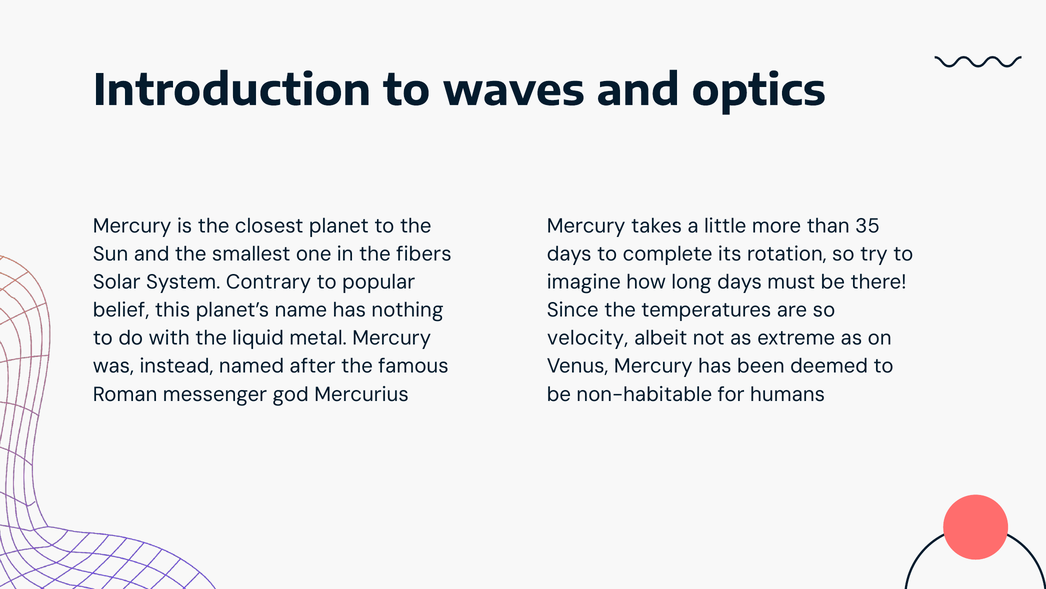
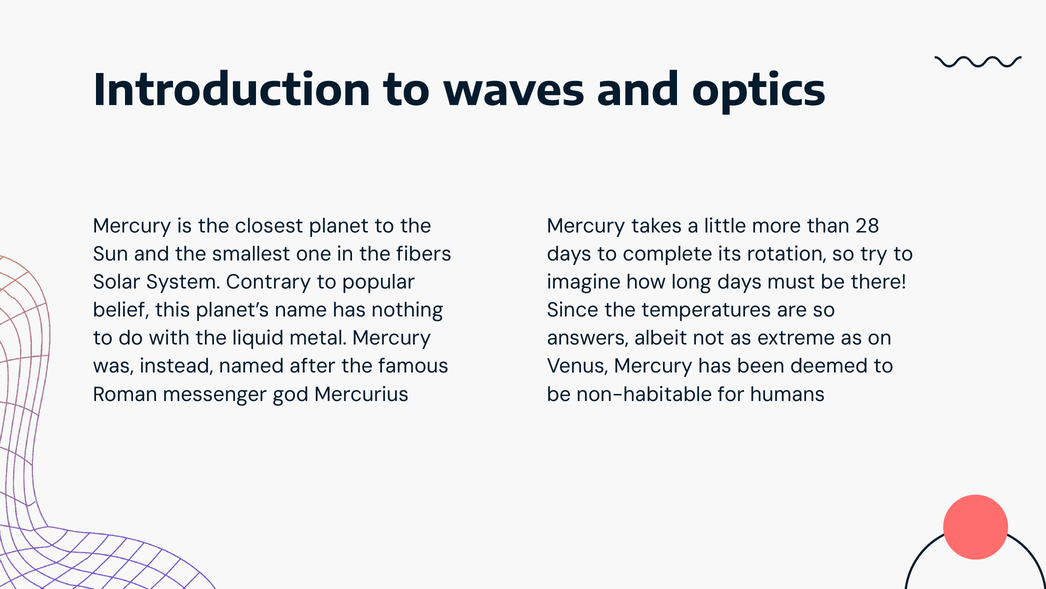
35: 35 -> 28
velocity: velocity -> answers
